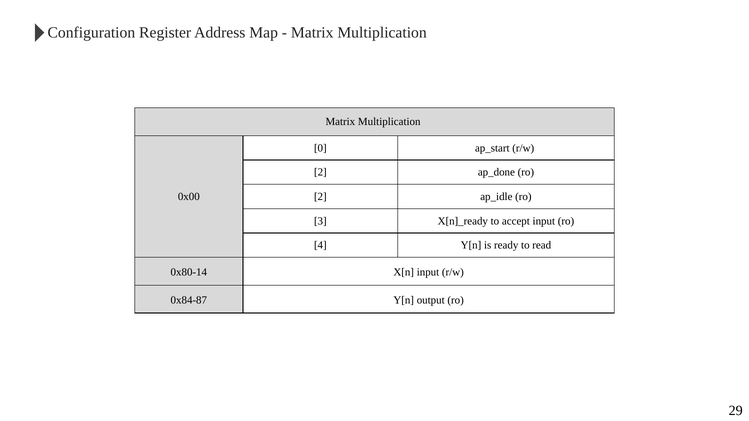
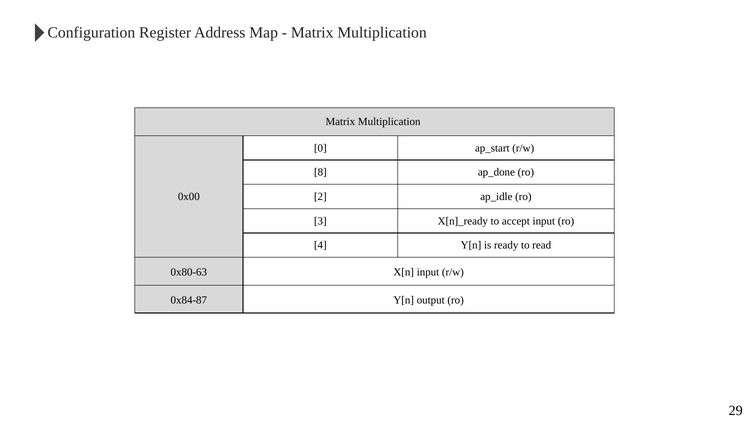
2 at (320, 172): 2 -> 8
0x80-14: 0x80-14 -> 0x80-63
